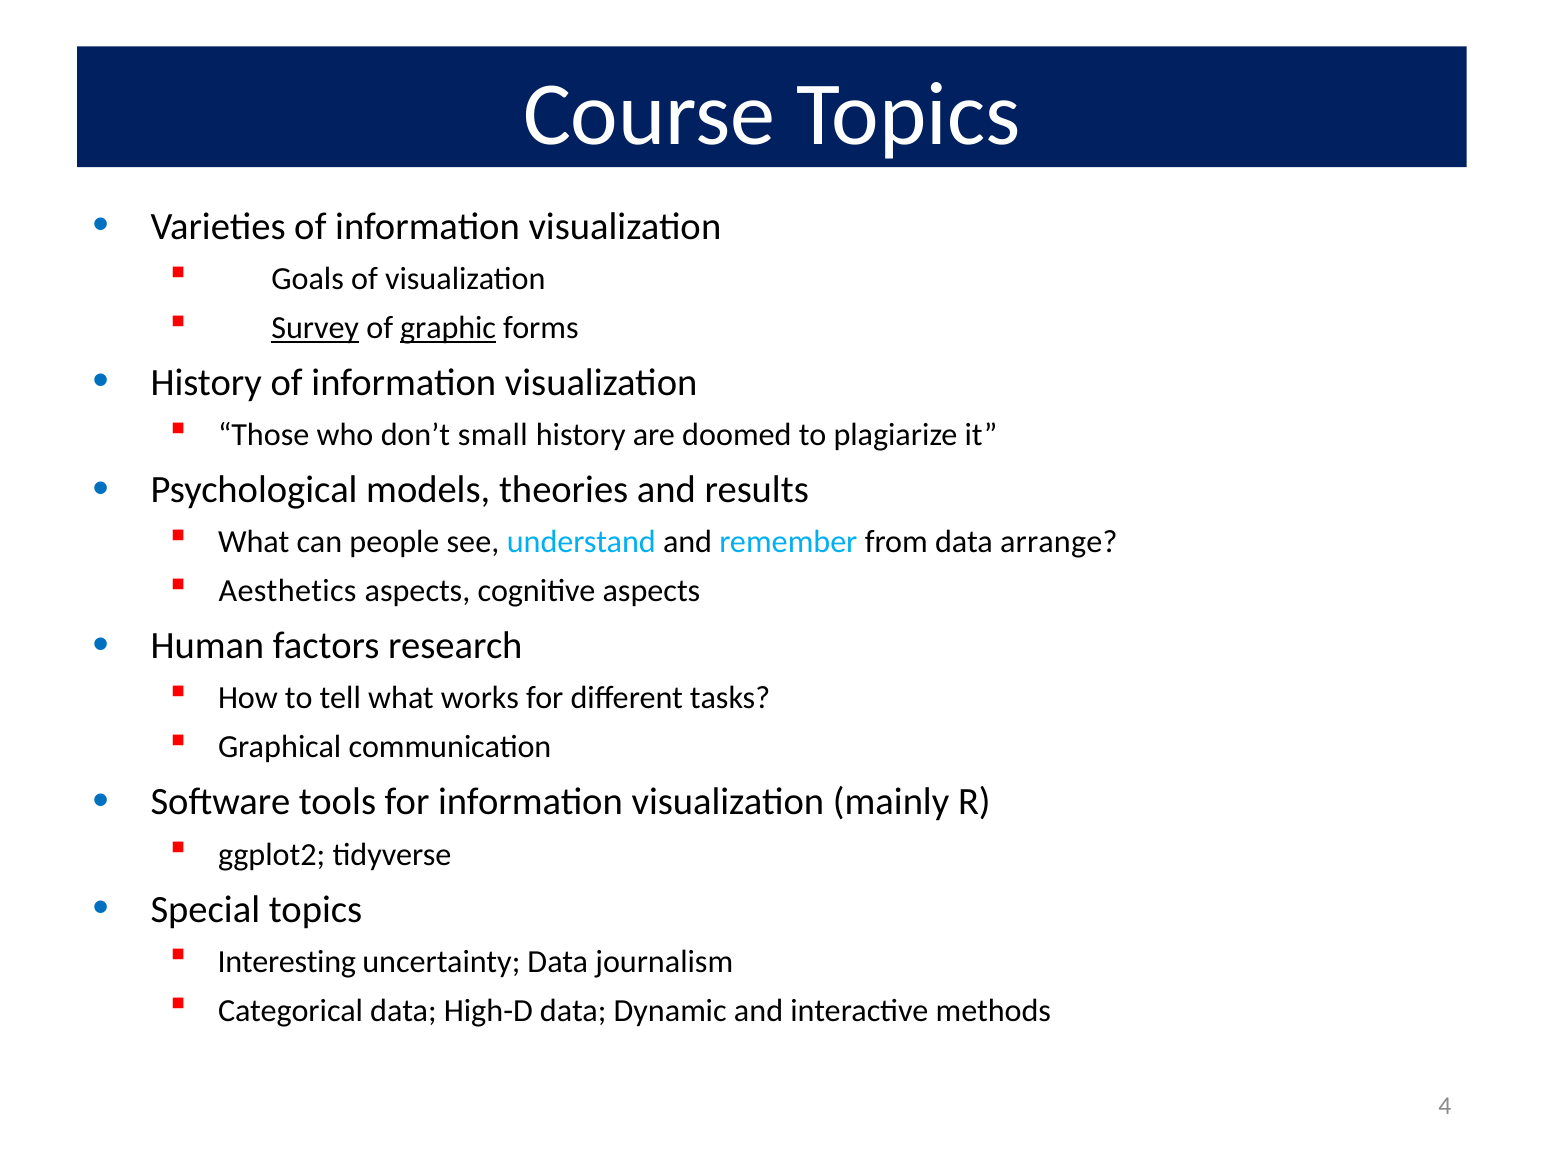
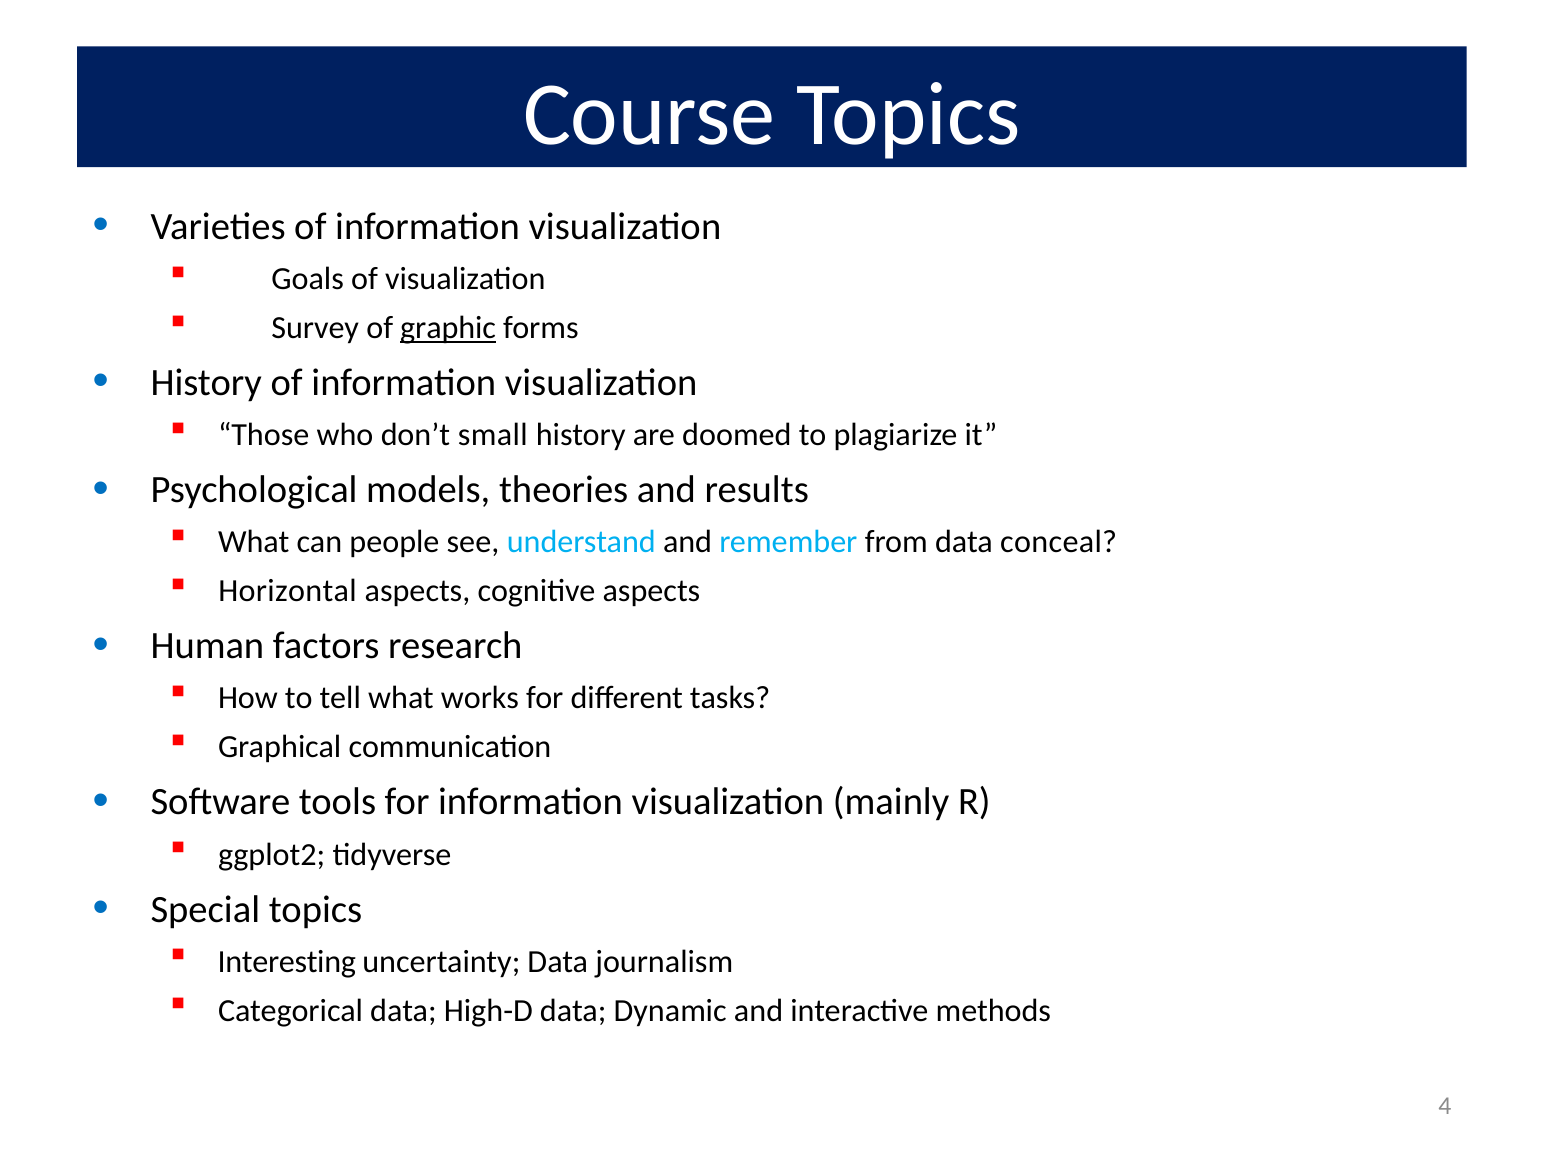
Survey underline: present -> none
arrange: arrange -> conceal
Aesthetics: Aesthetics -> Horizontal
